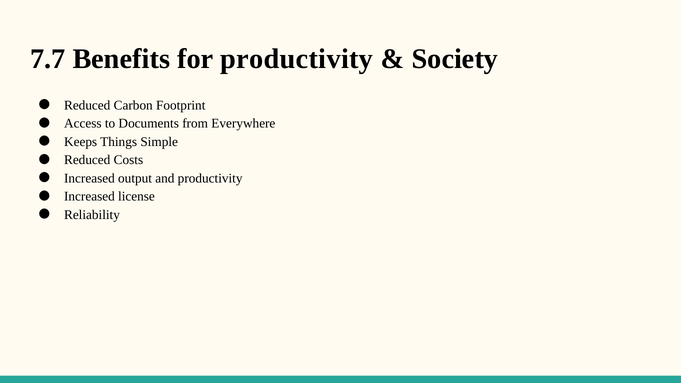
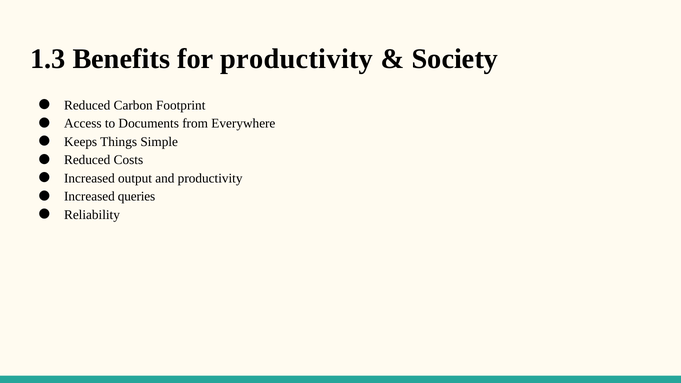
7.7: 7.7 -> 1.3
license: license -> queries
